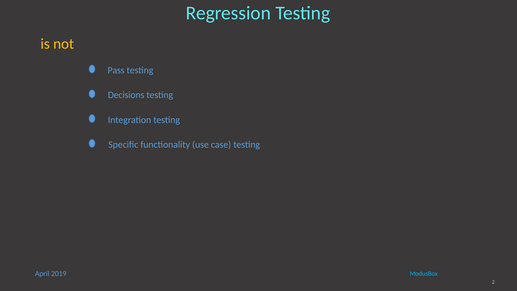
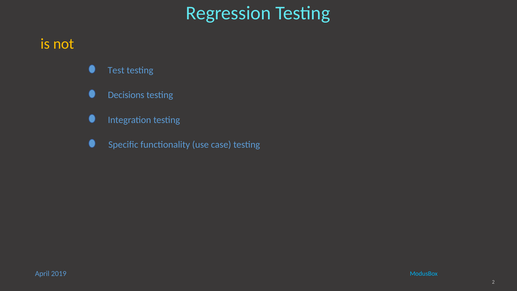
Pass: Pass -> Test
